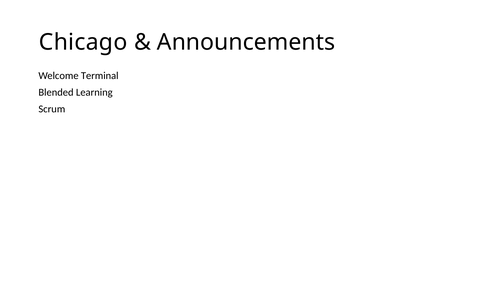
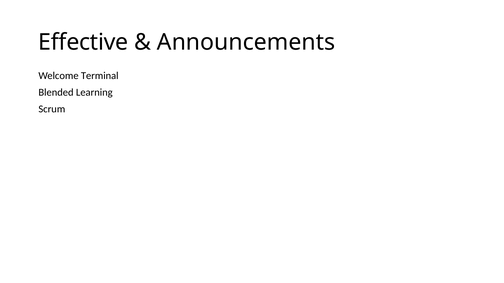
Chicago: Chicago -> Effective
